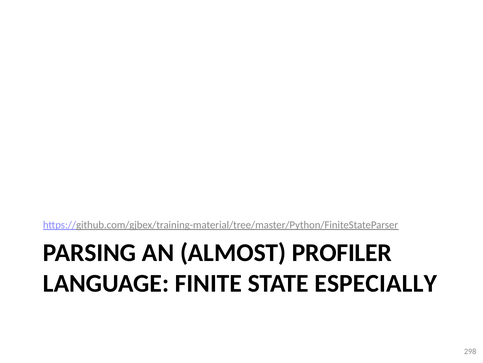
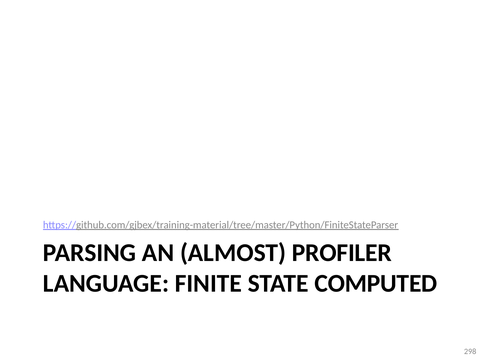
ESPECIALLY: ESPECIALLY -> COMPUTED
